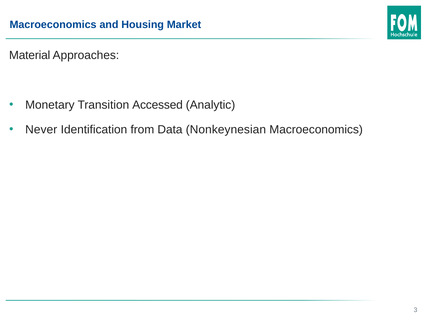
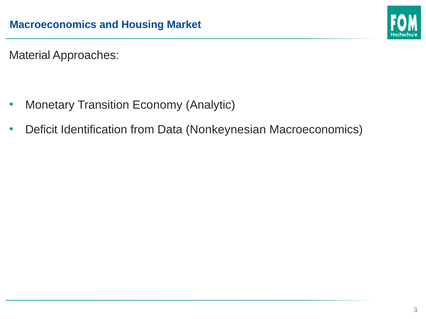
Accessed: Accessed -> Economy
Never: Never -> Deficit
